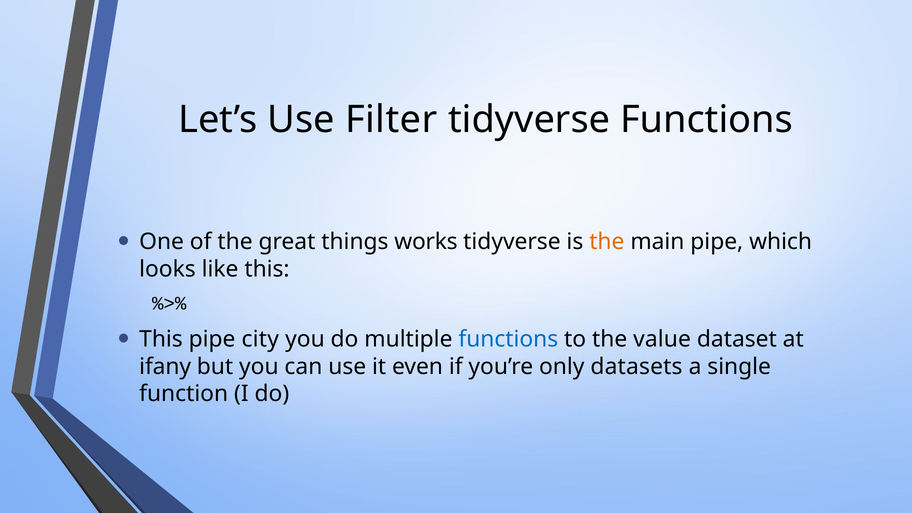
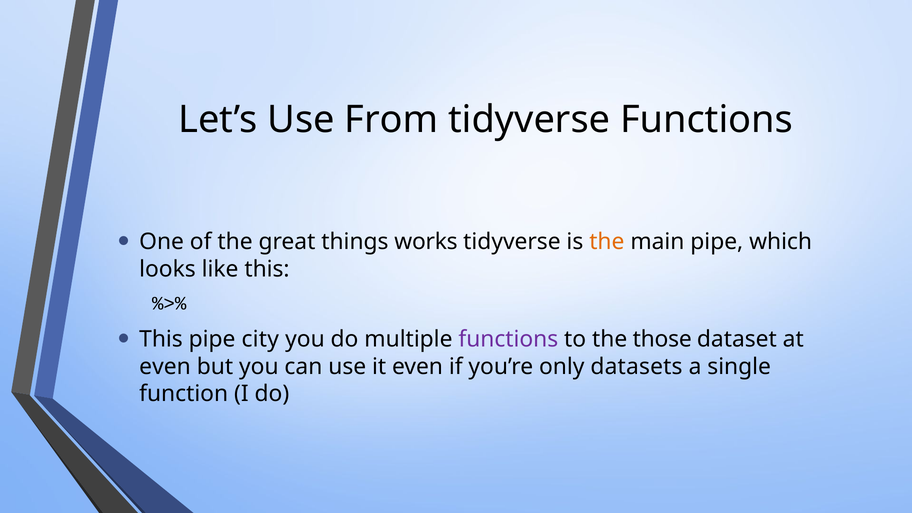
Filter: Filter -> From
functions at (508, 339) colour: blue -> purple
value: value -> those
ifany at (165, 367): ifany -> even
